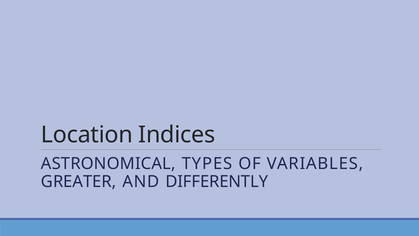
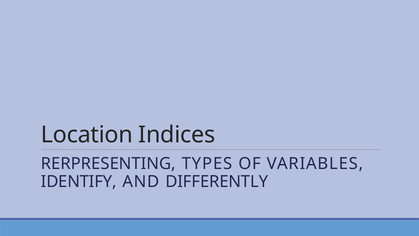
ASTRONOMICAL: ASTRONOMICAL -> RERPRESENTING
GREATER: GREATER -> IDENTIFY
